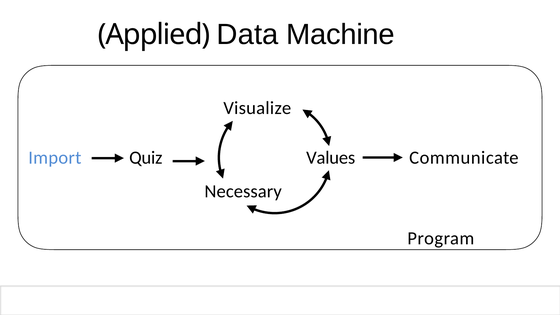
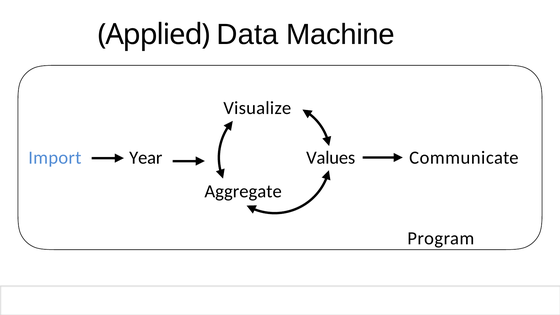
Quiz: Quiz -> Year
Necessary: Necessary -> Aggregate
